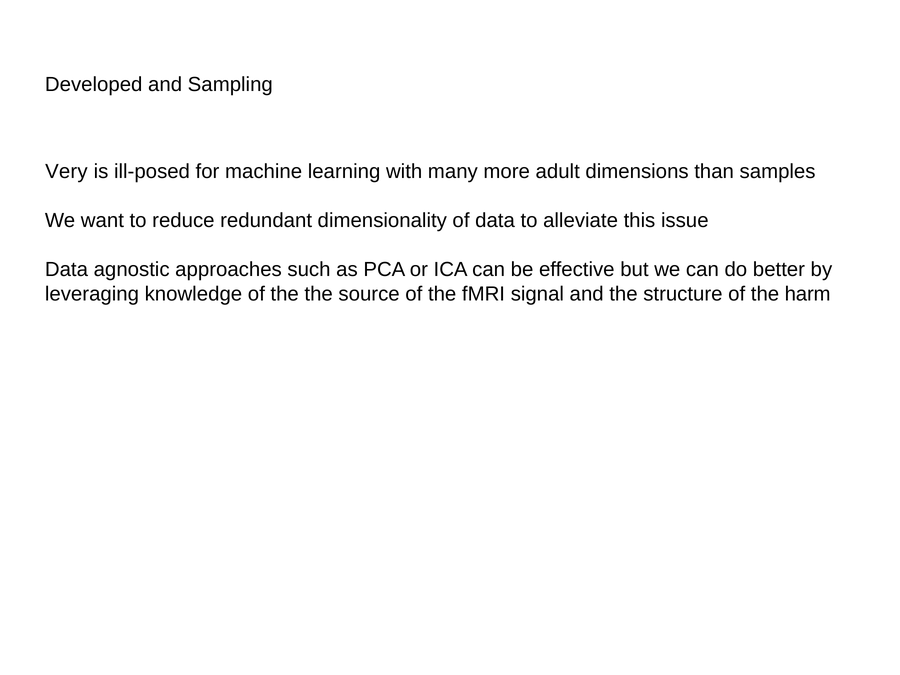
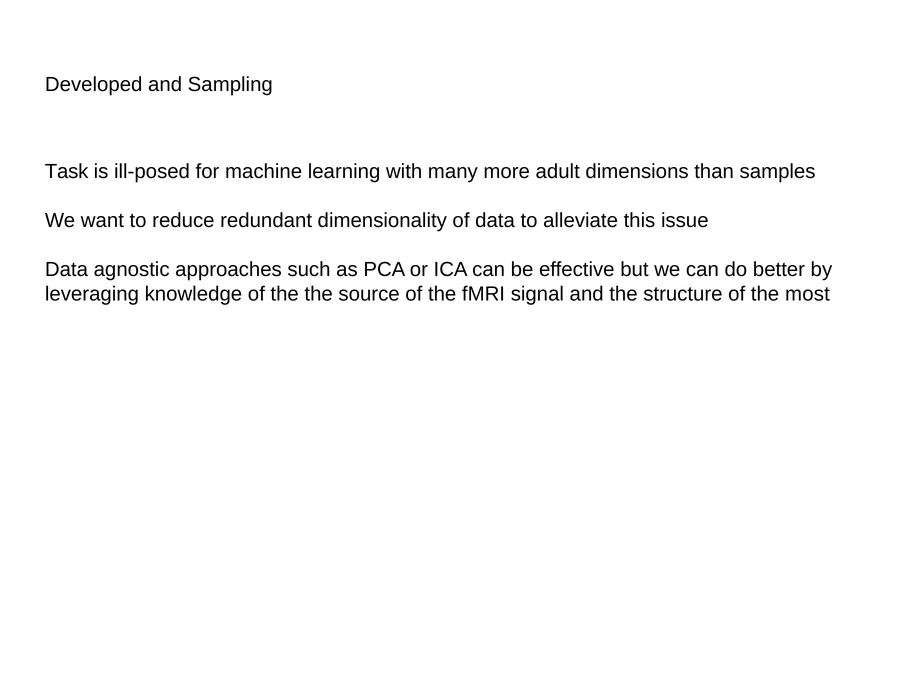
Very: Very -> Task
harm: harm -> most
